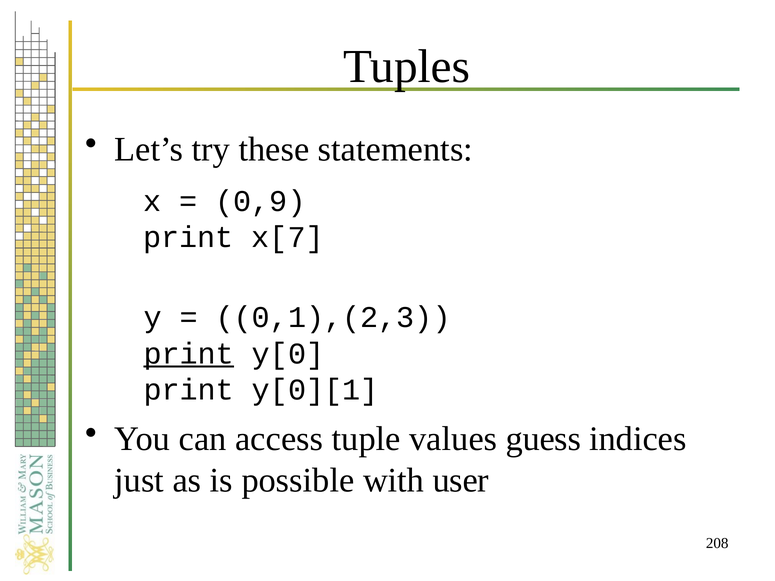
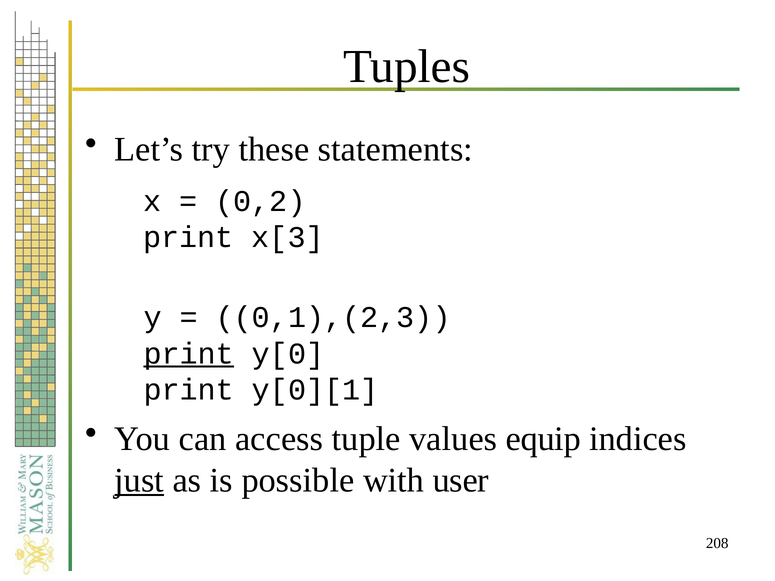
0,9: 0,9 -> 0,2
x[7: x[7 -> x[3
guess: guess -> equip
just underline: none -> present
